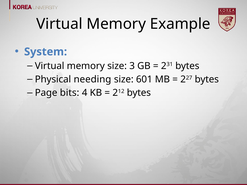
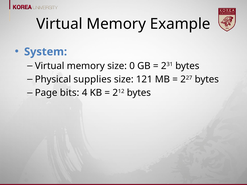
3: 3 -> 0
needing: needing -> supplies
601: 601 -> 121
